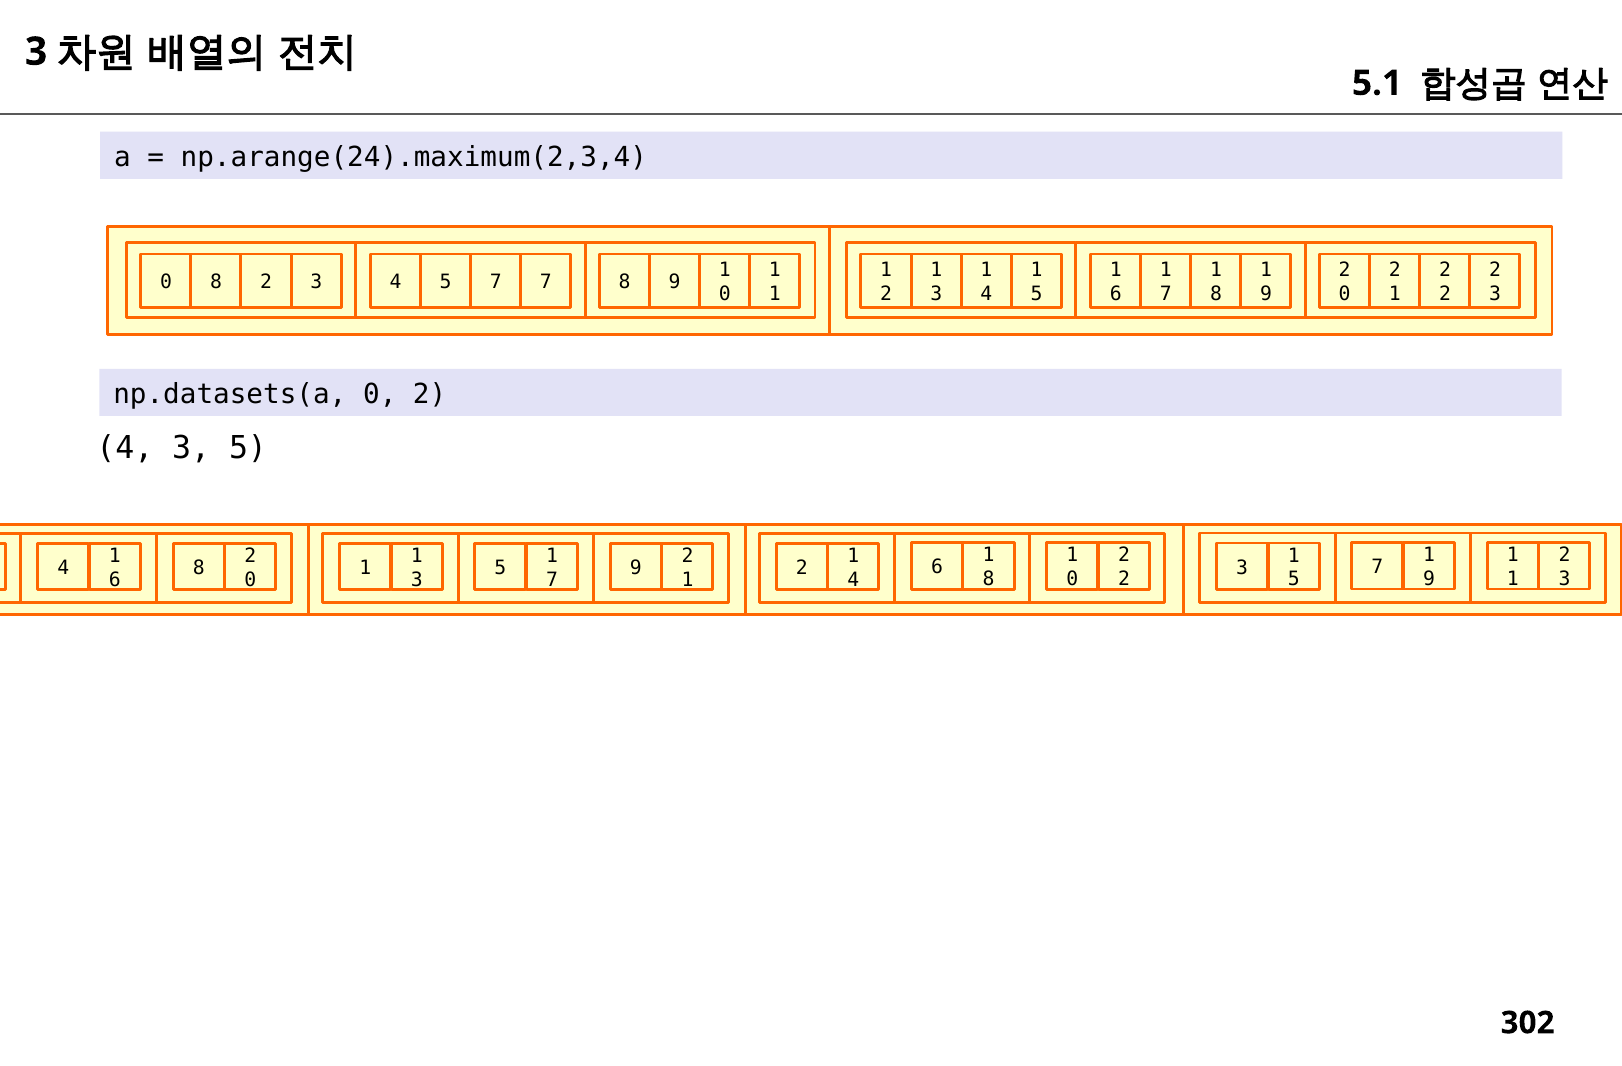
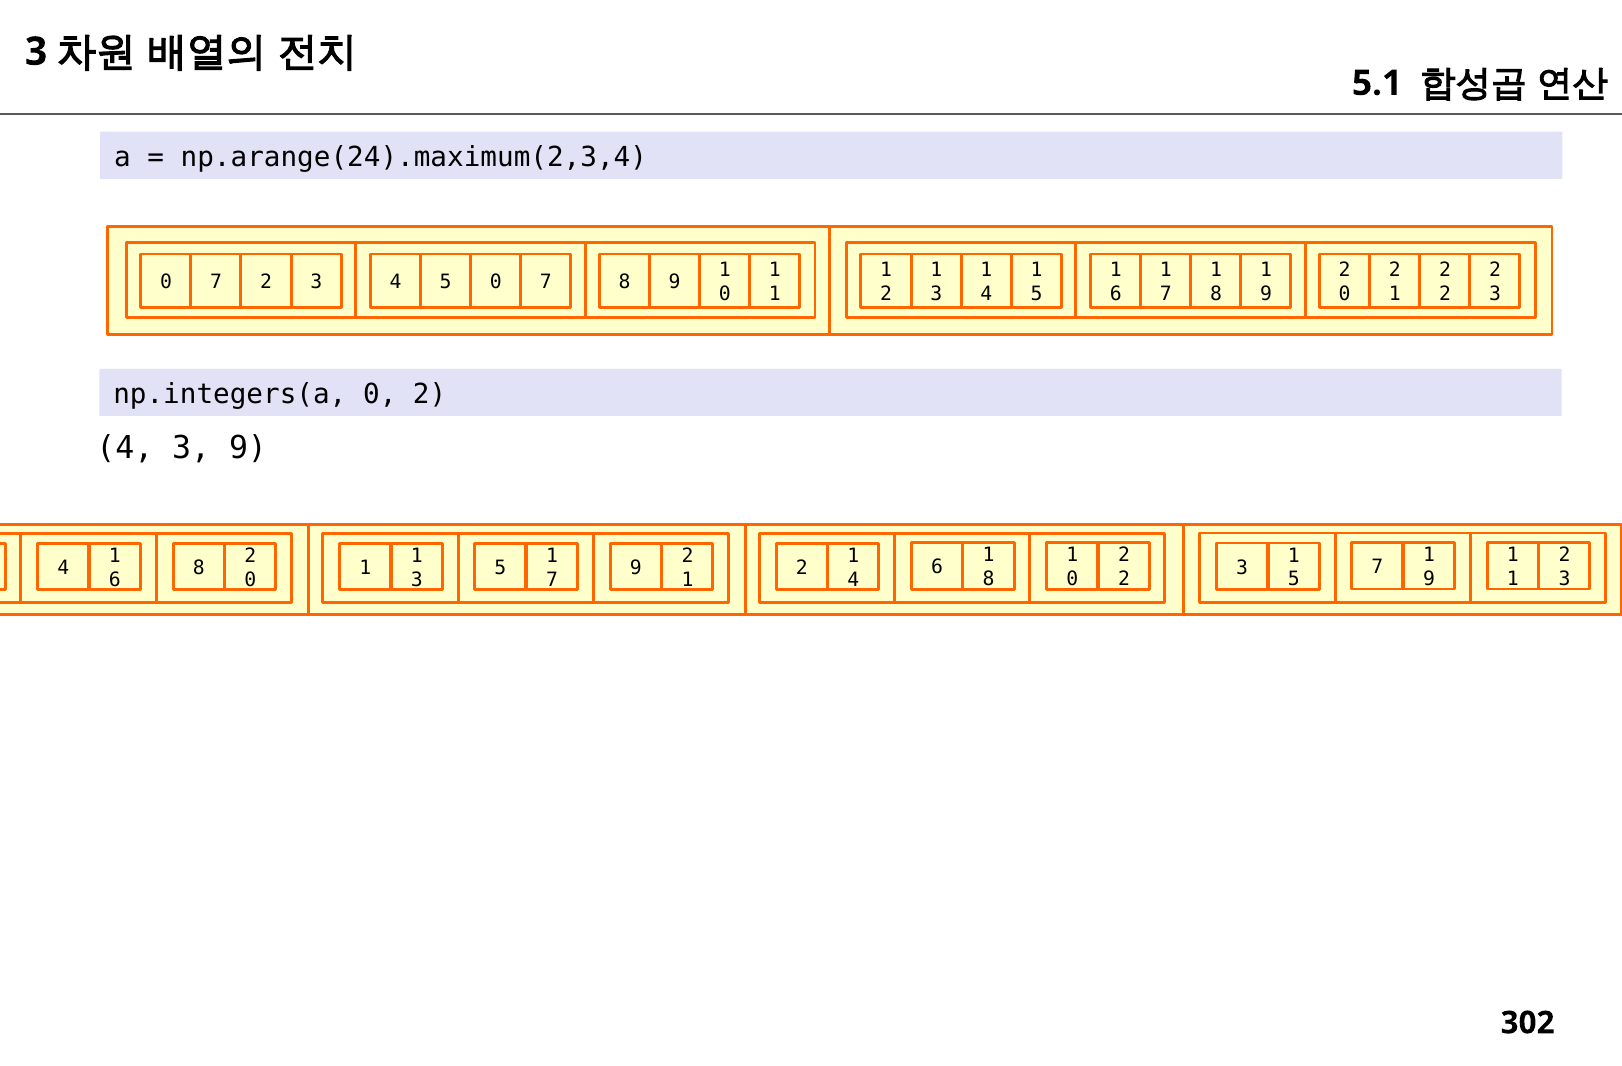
8 at (216, 282): 8 -> 7
4 5 7: 7 -> 0
np.datasets(a: np.datasets(a -> np.integers(a
4 3 5: 5 -> 9
